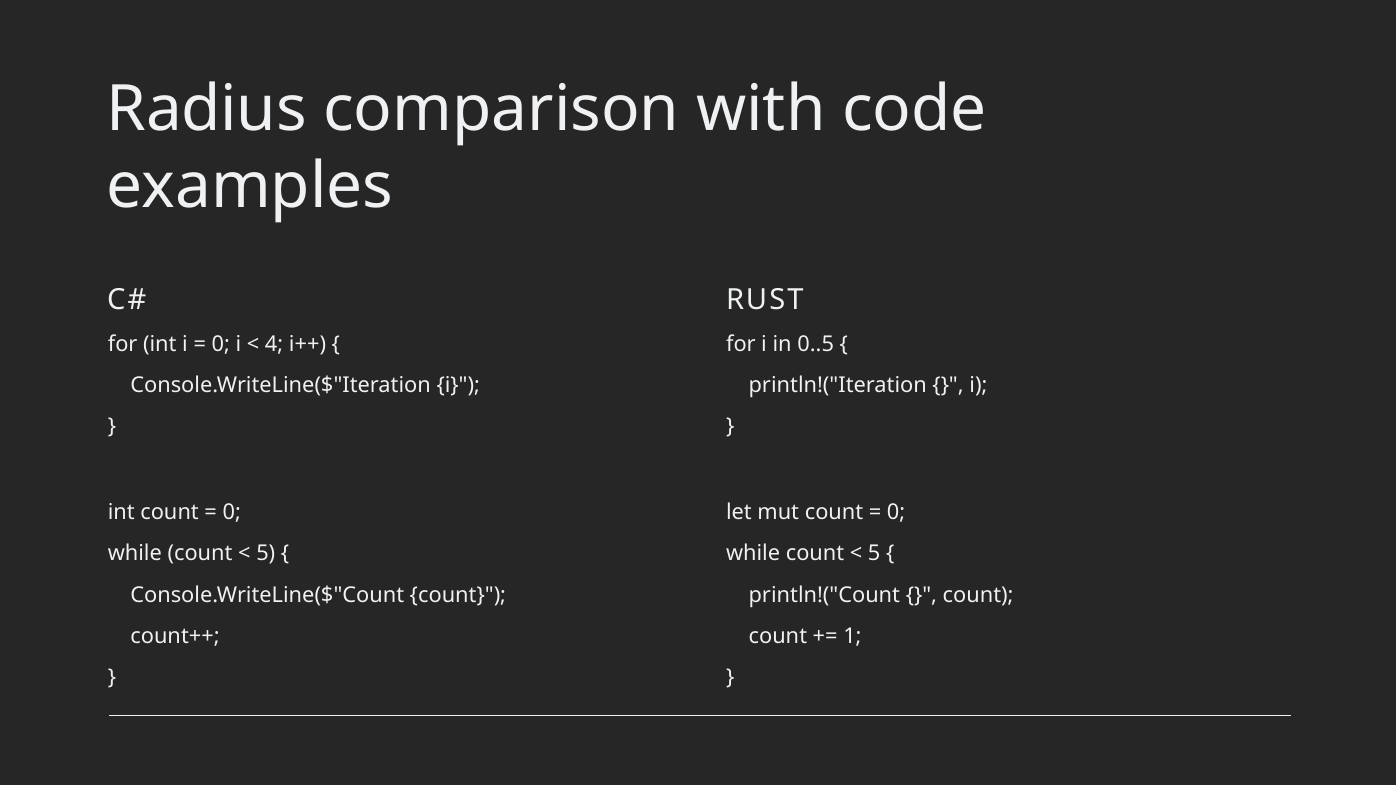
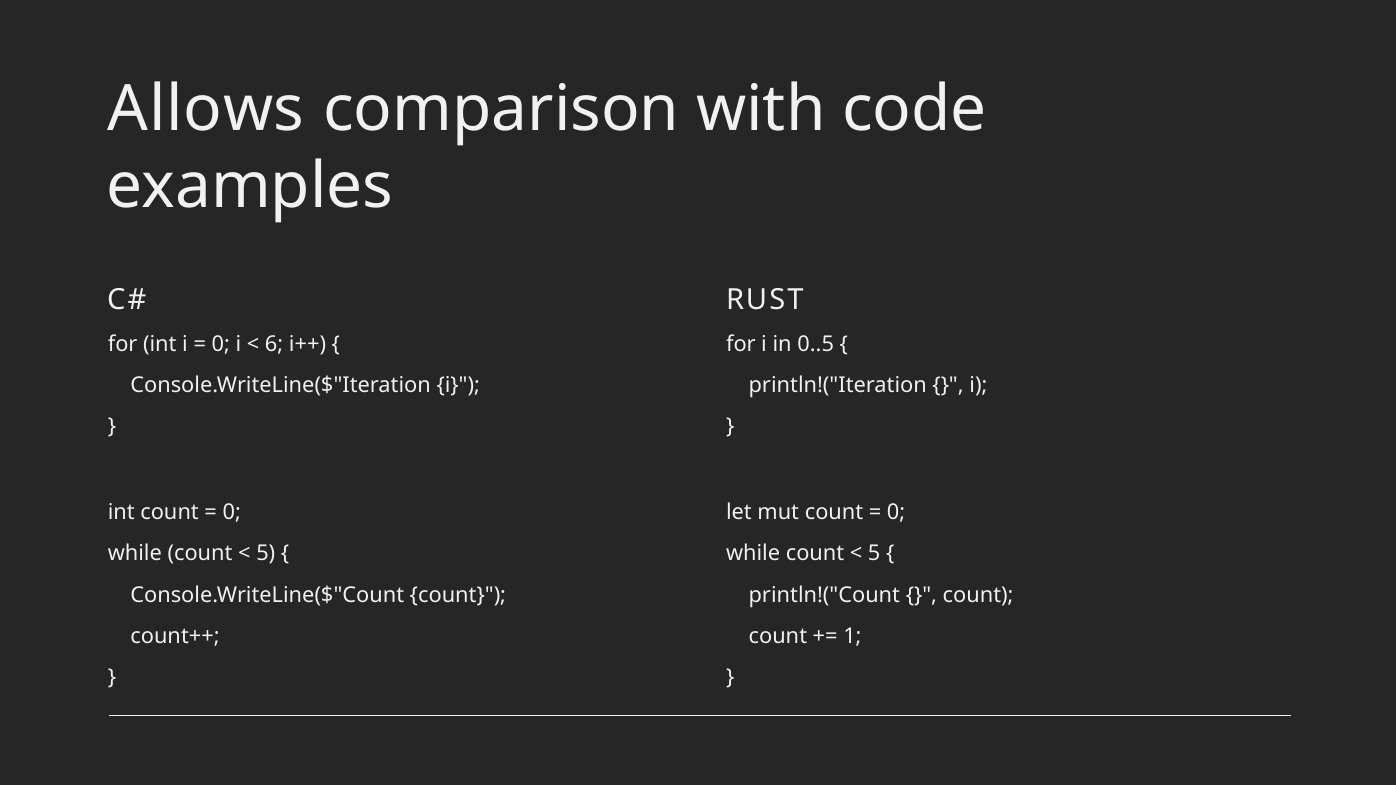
Radius: Radius -> Allows
4: 4 -> 6
